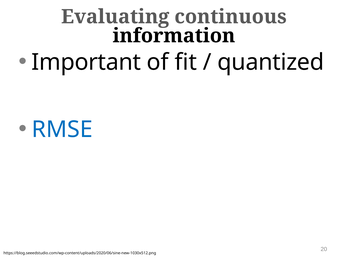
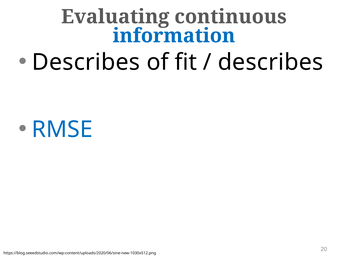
information colour: black -> blue
Important at (86, 62): Important -> Describes
quantized at (271, 62): quantized -> describes
